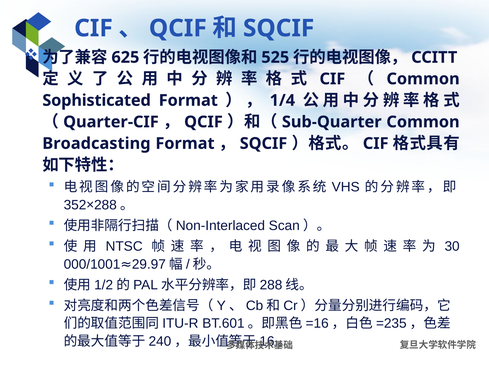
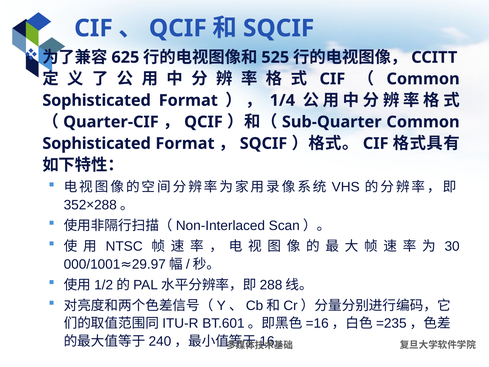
Broadcasting at (96, 143): Broadcasting -> Sophisticated
